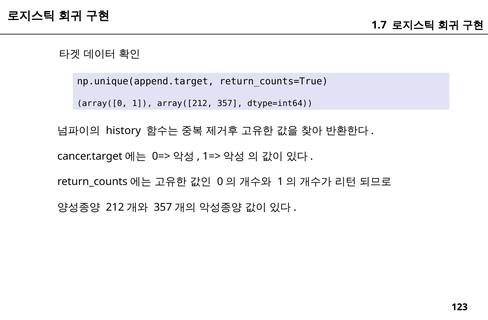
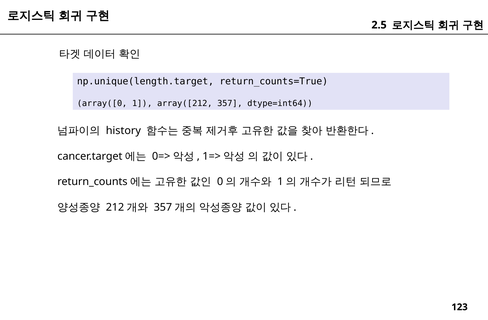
1.7: 1.7 -> 2.5
np.unique(append.target: np.unique(append.target -> np.unique(length.target
